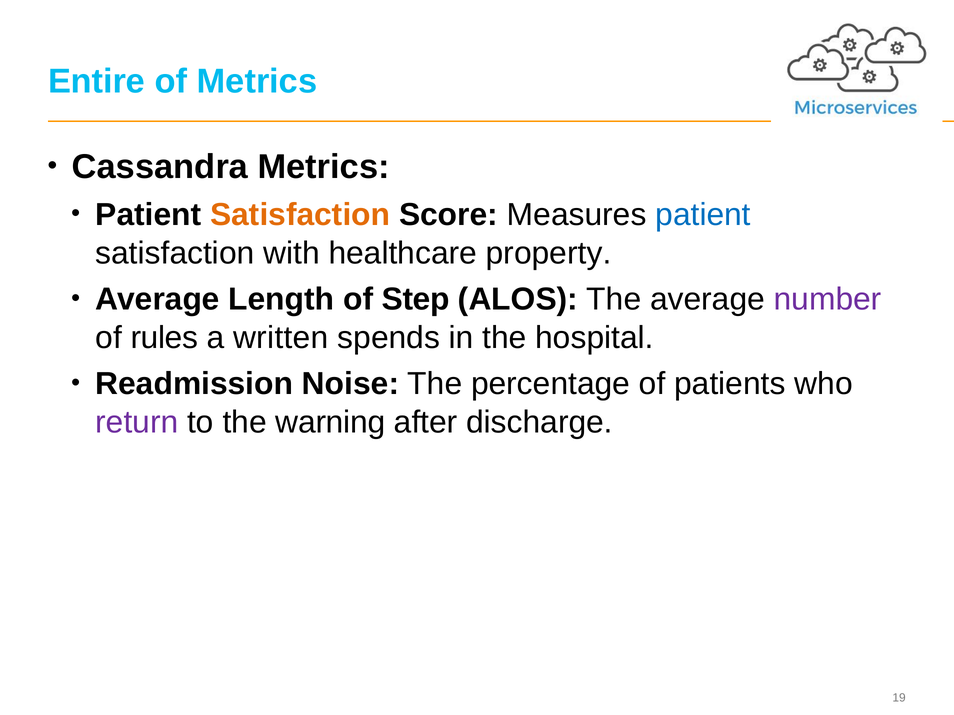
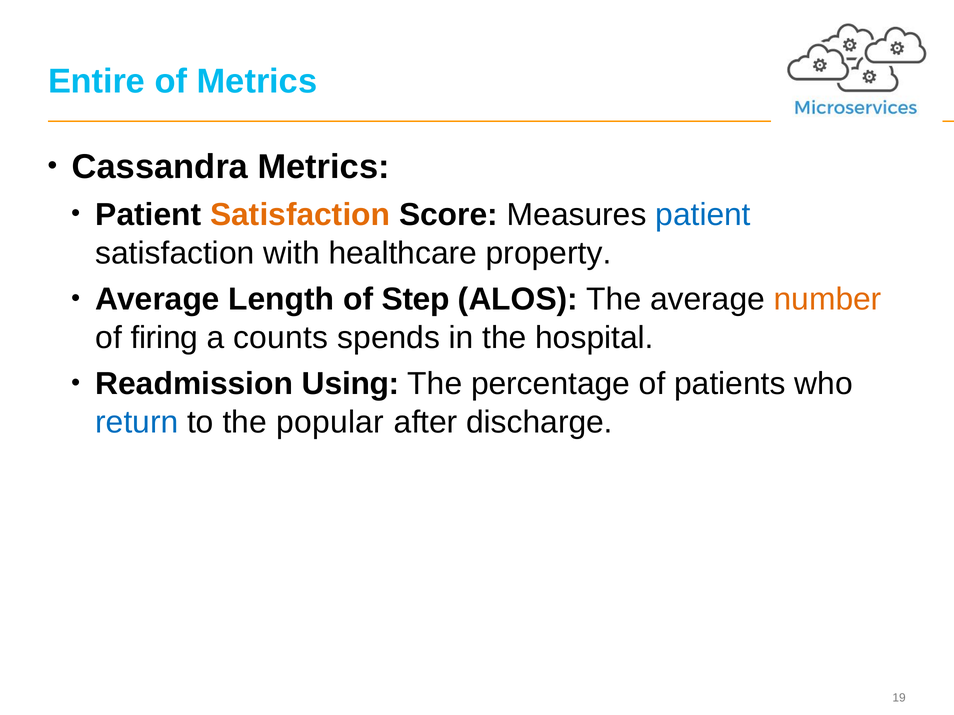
number colour: purple -> orange
rules: rules -> firing
written: written -> counts
Noise: Noise -> Using
return colour: purple -> blue
warning: warning -> popular
